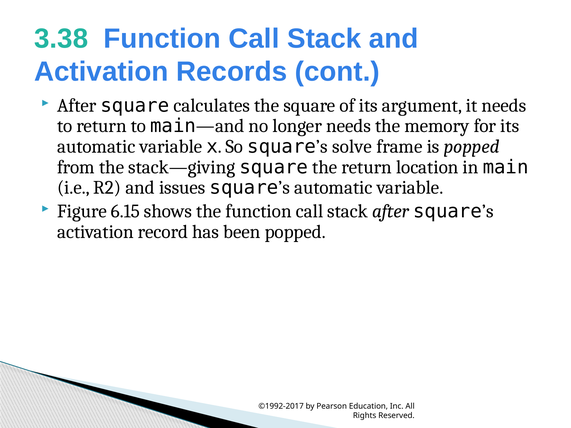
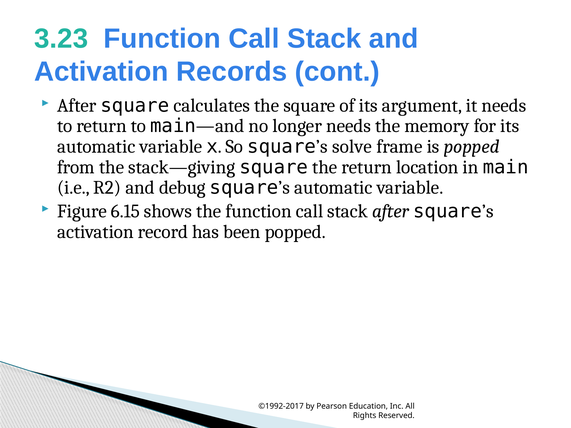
3.38: 3.38 -> 3.23
issues: issues -> debug
